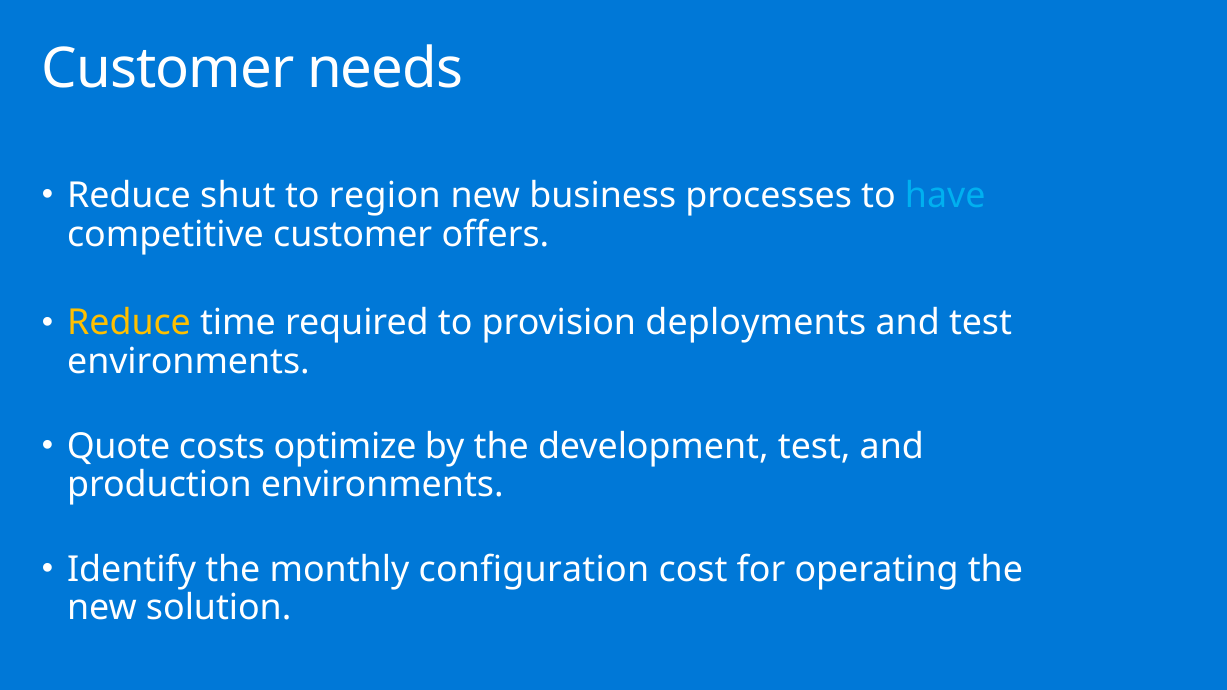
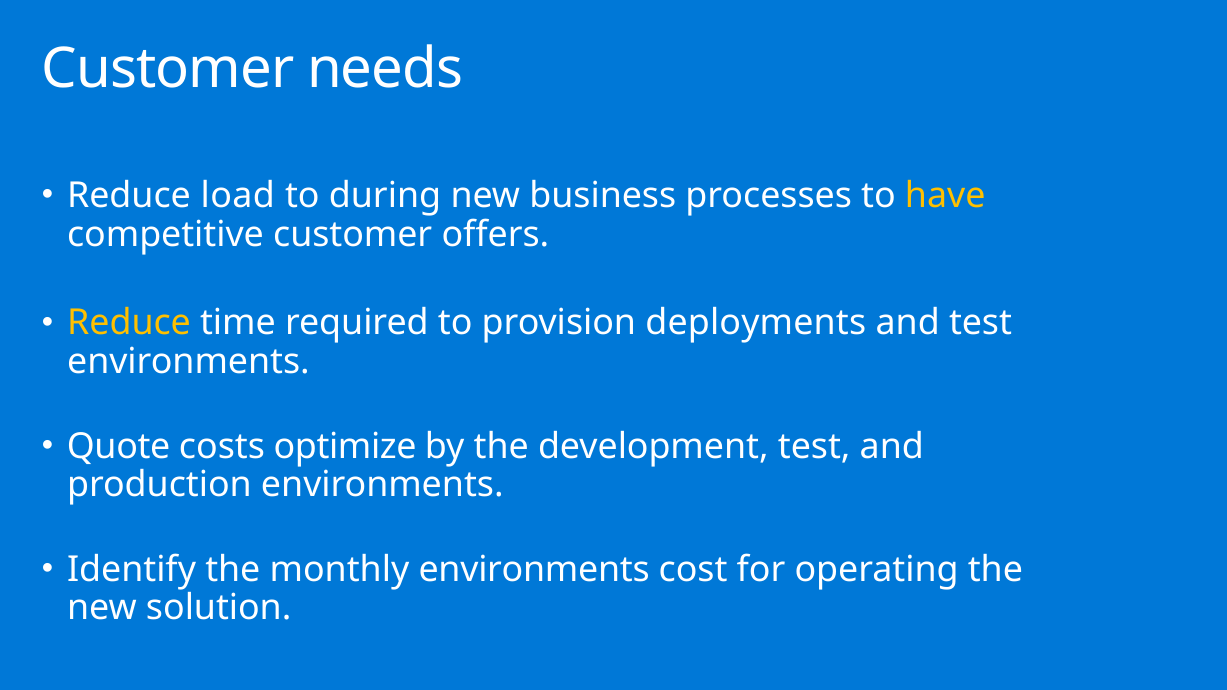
shut: shut -> load
region: region -> during
have colour: light blue -> yellow
monthly configuration: configuration -> environments
